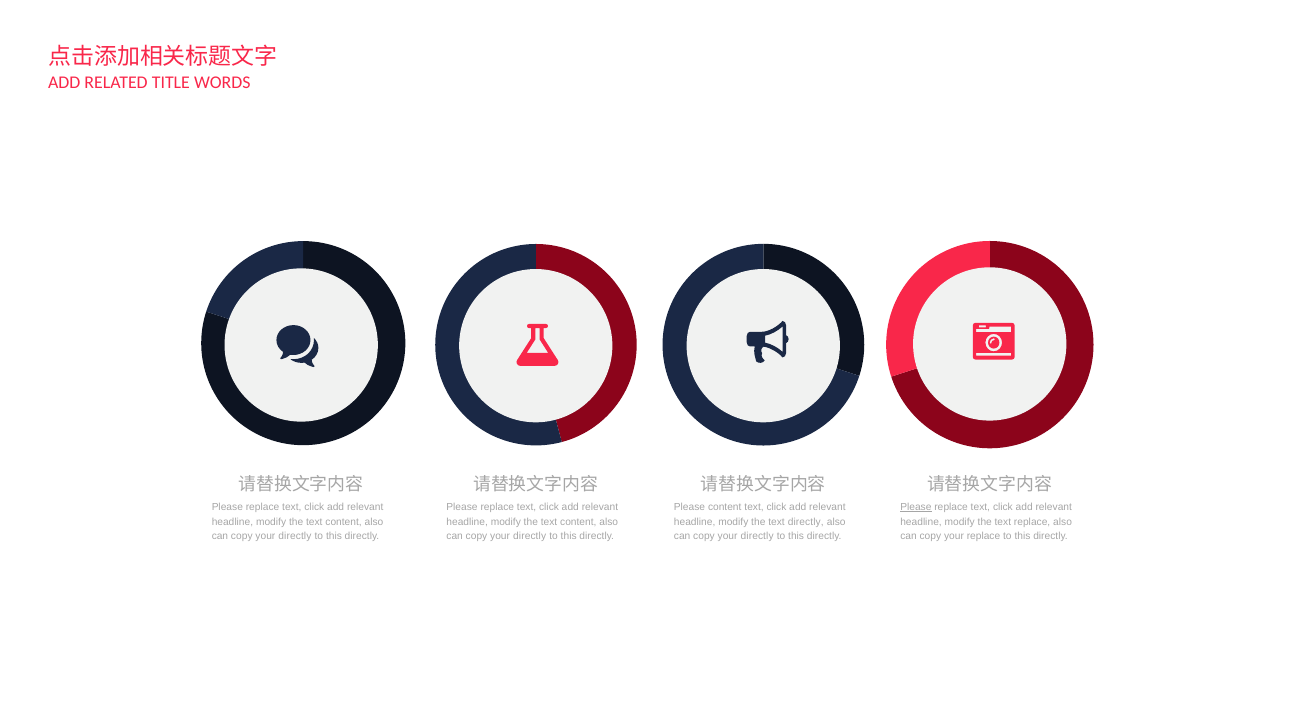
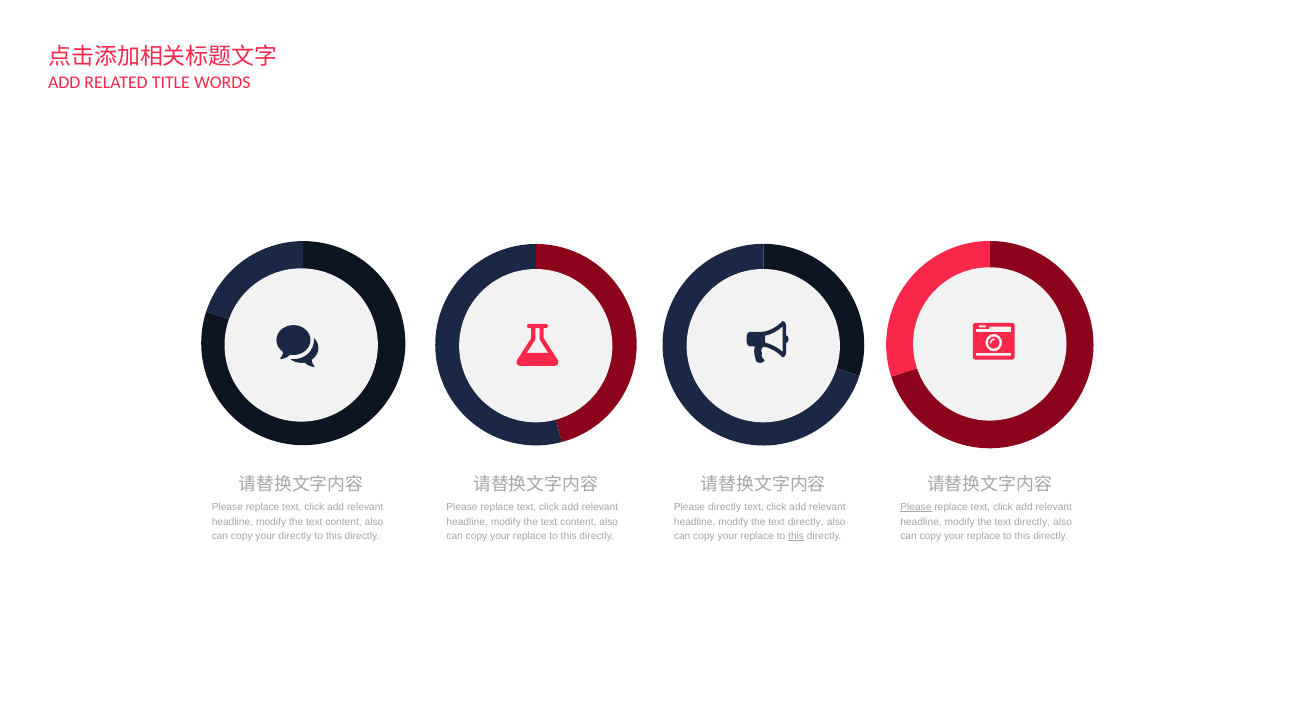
Please content: content -> directly
replace at (1032, 522): replace -> directly
directly at (530, 536): directly -> replace
directly at (757, 536): directly -> replace
this at (796, 536) underline: none -> present
